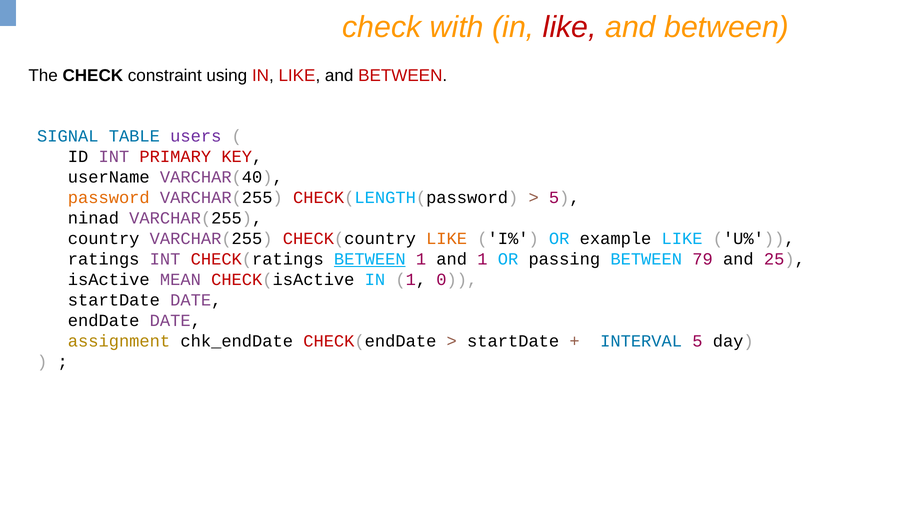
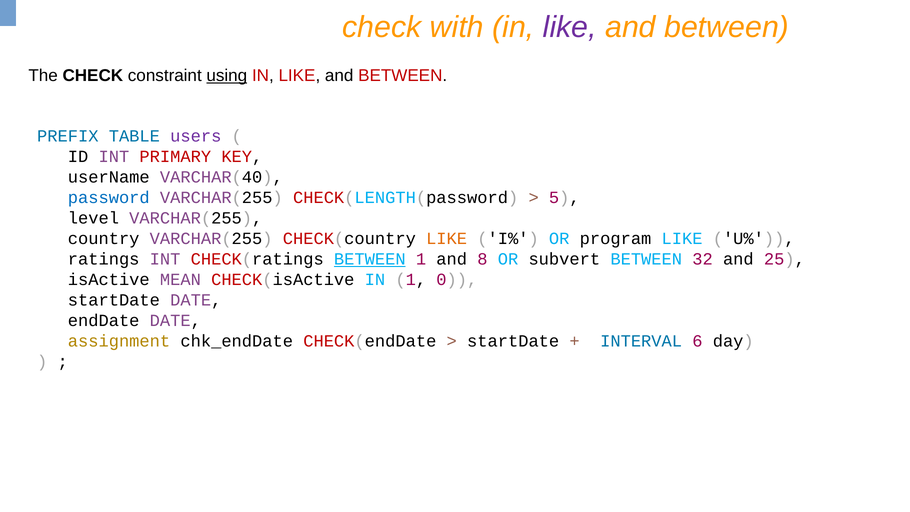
like at (570, 27) colour: red -> purple
using underline: none -> present
SIGNAL: SIGNAL -> PREFIX
password colour: orange -> blue
ninad: ninad -> level
example: example -> program
and 1: 1 -> 8
passing: passing -> subvert
79: 79 -> 32
INTERVAL 5: 5 -> 6
